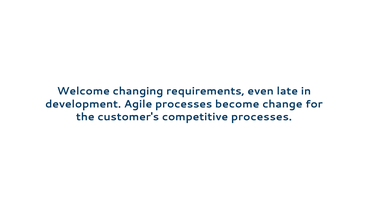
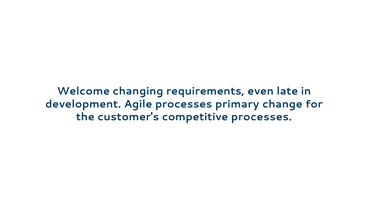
become: become -> primary
